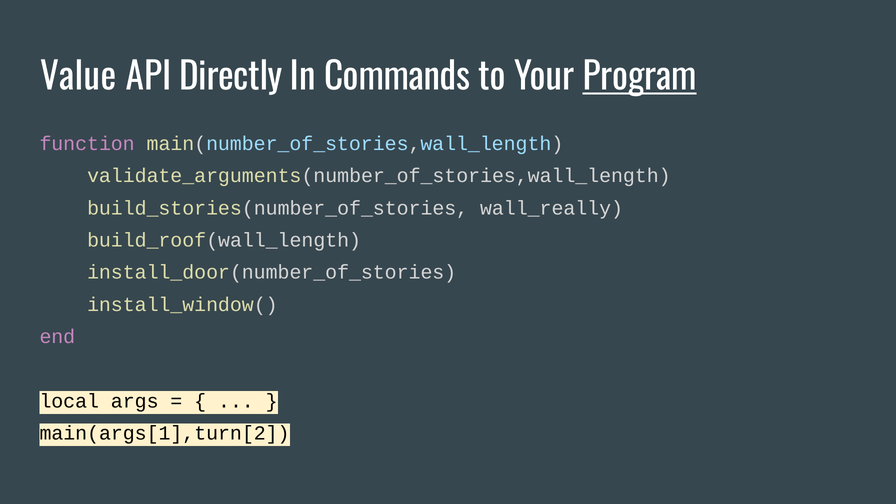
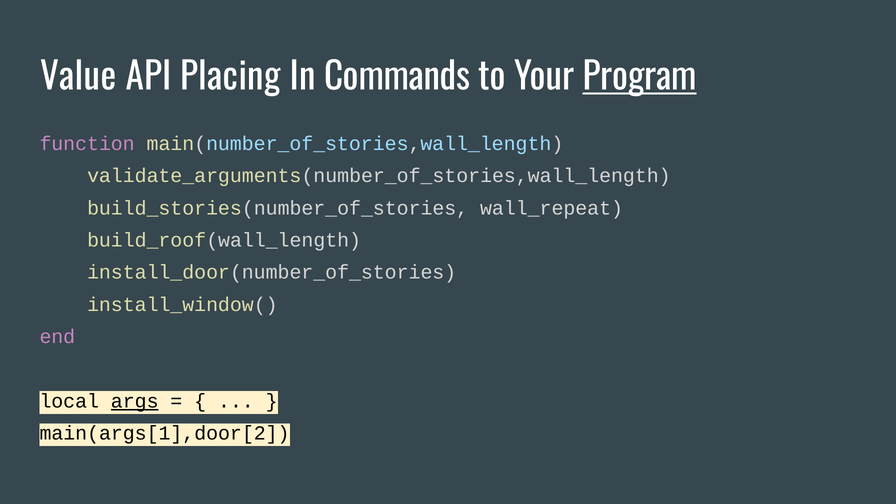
Directly: Directly -> Placing
wall_really: wall_really -> wall_repeat
args underline: none -> present
main(args[1],turn[2: main(args[1],turn[2 -> main(args[1],door[2
